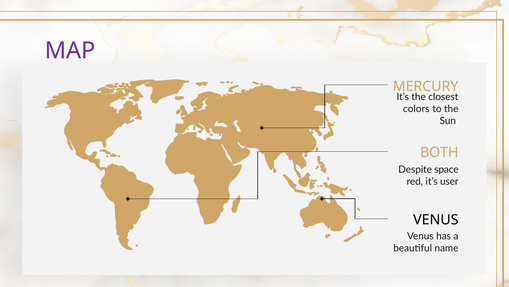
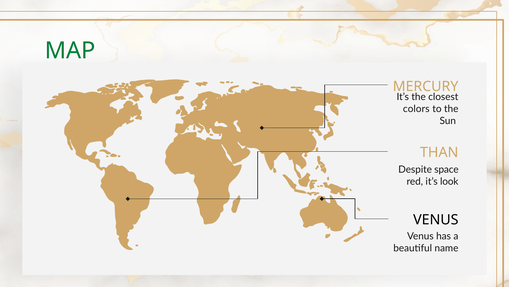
MAP colour: purple -> green
BOTH: BOTH -> THAN
user: user -> look
